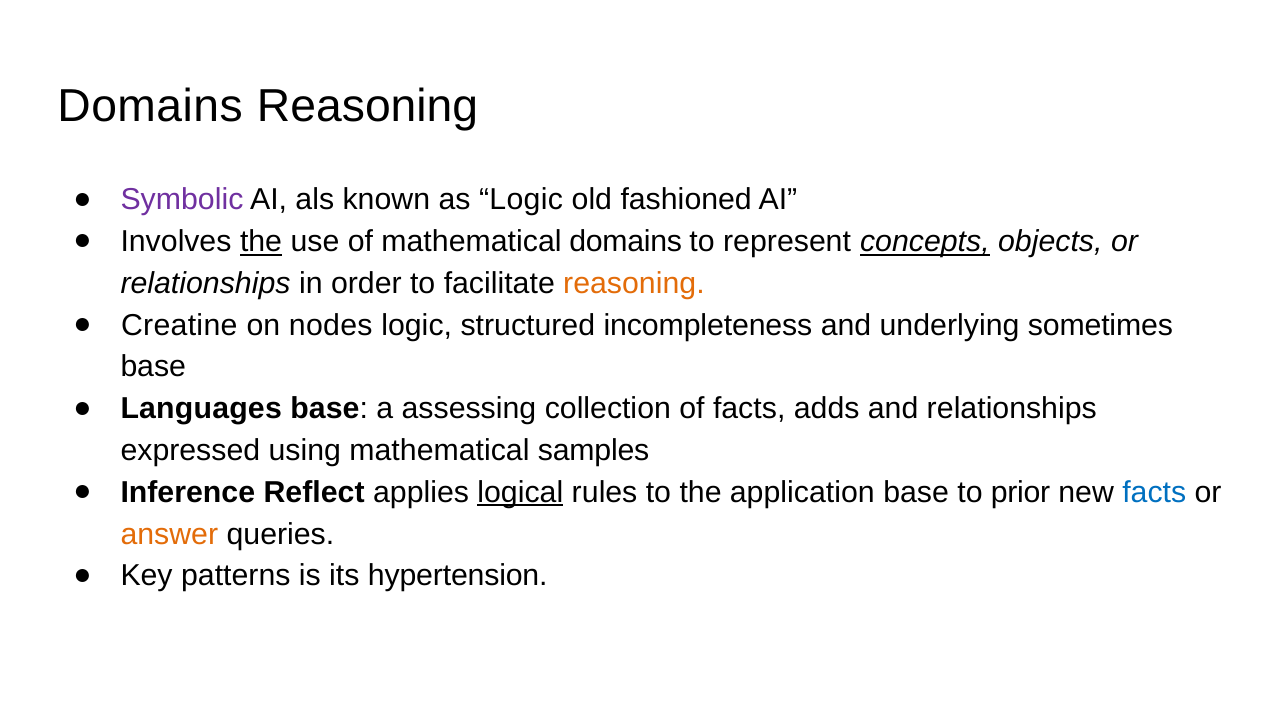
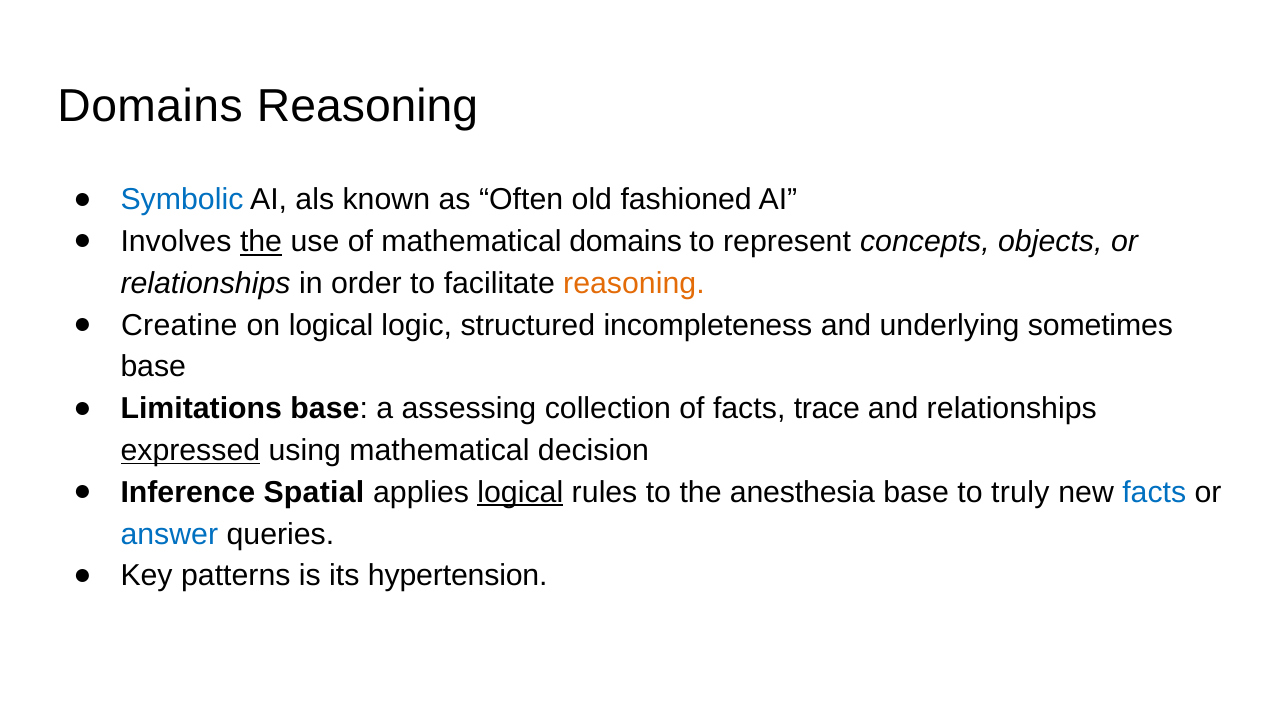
Symbolic colour: purple -> blue
as Logic: Logic -> Often
concepts underline: present -> none
on nodes: nodes -> logical
Languages: Languages -> Limitations
adds: adds -> trace
expressed underline: none -> present
samples: samples -> decision
Reflect: Reflect -> Spatial
application: application -> anesthesia
prior: prior -> truly
answer colour: orange -> blue
